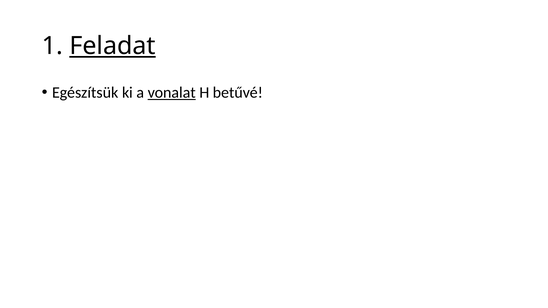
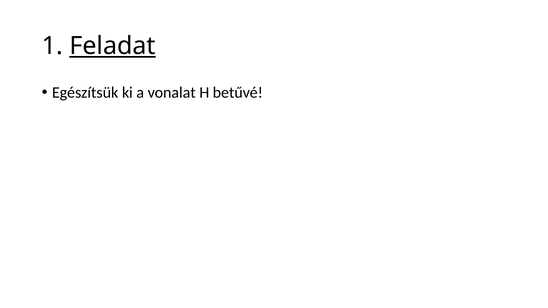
vonalat underline: present -> none
